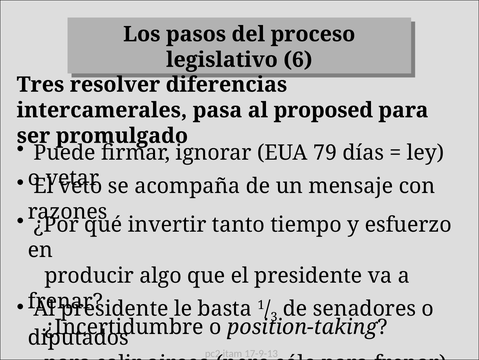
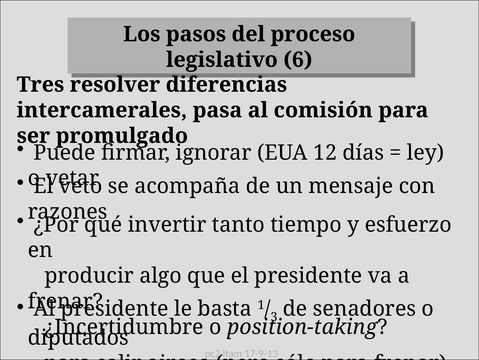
proposed: proposed -> comisión
79: 79 -> 12
